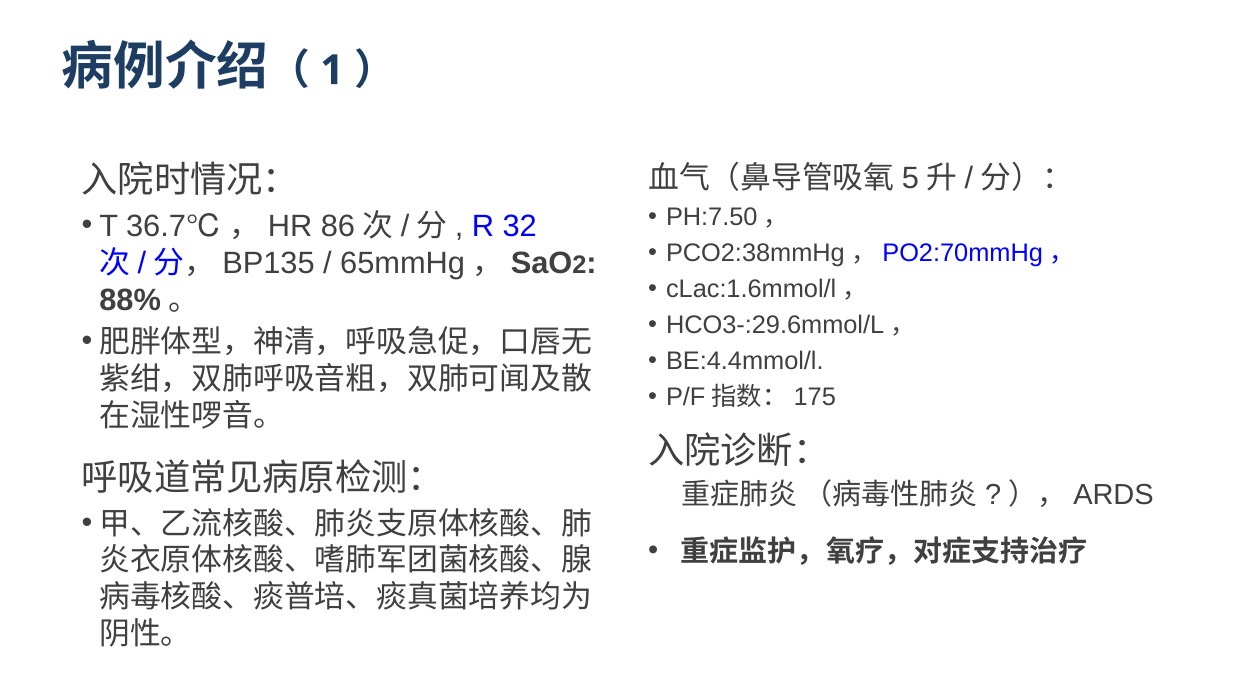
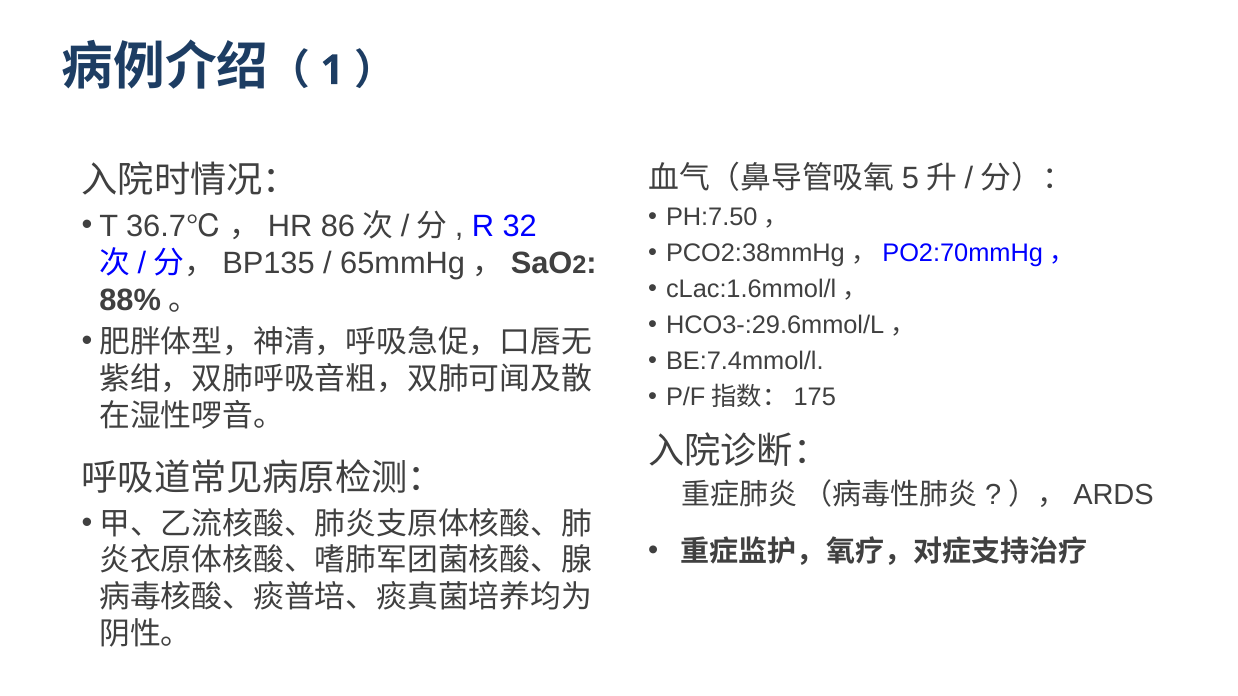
BE:4.4mmol/l: BE:4.4mmol/l -> BE:7.4mmol/l
